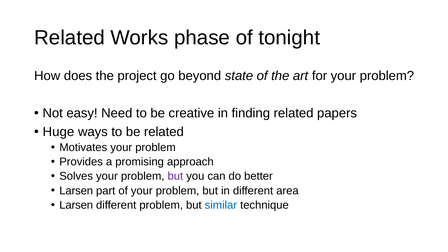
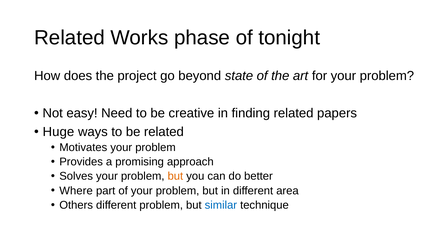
but at (175, 176) colour: purple -> orange
Larsen at (76, 191): Larsen -> Where
Larsen at (76, 205): Larsen -> Others
